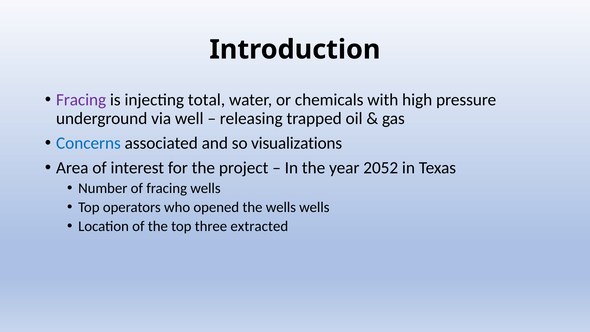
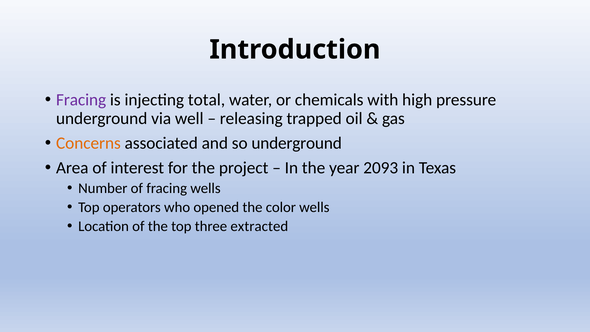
Concerns colour: blue -> orange
so visualizations: visualizations -> underground
2052: 2052 -> 2093
the wells: wells -> color
